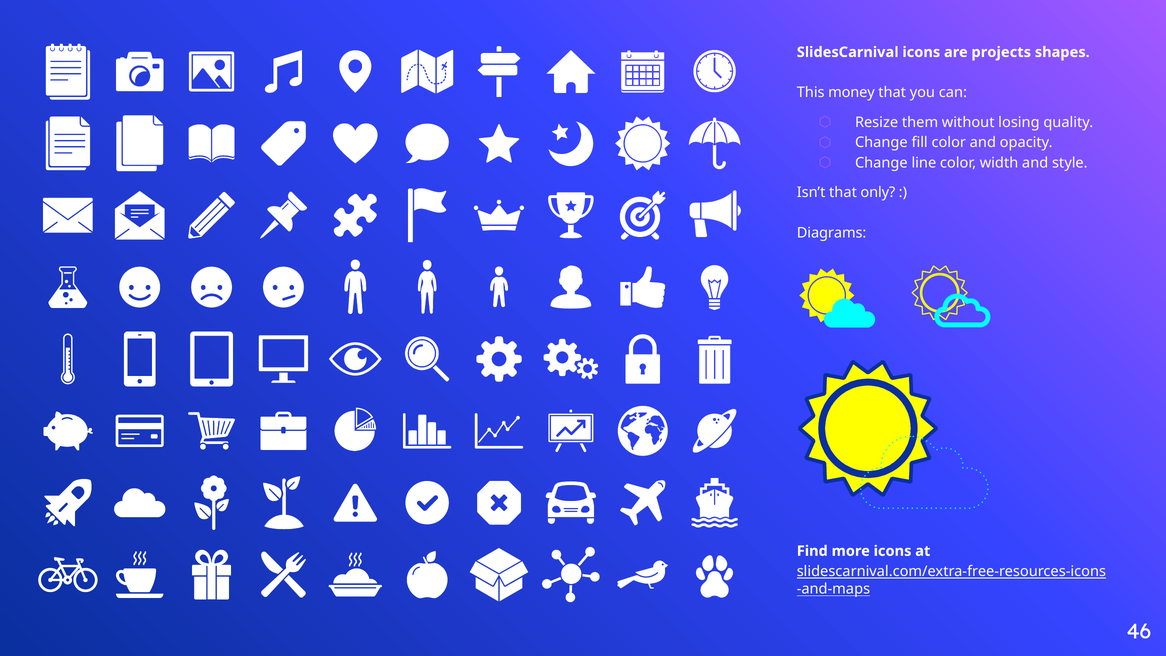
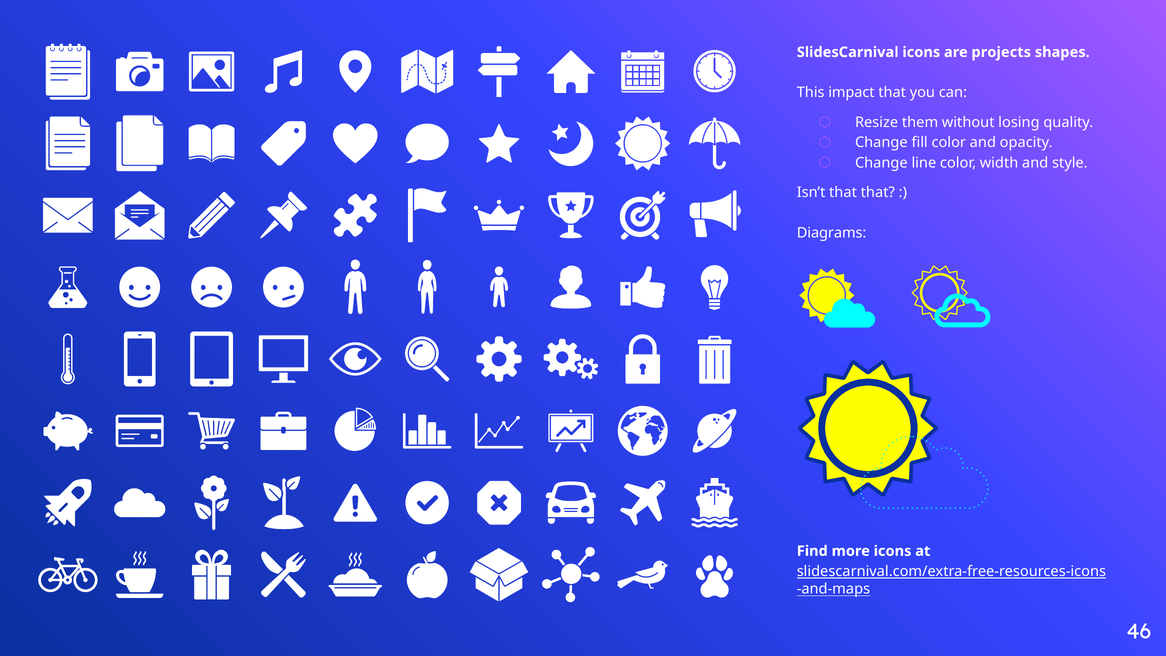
money: money -> impact
that only: only -> that
